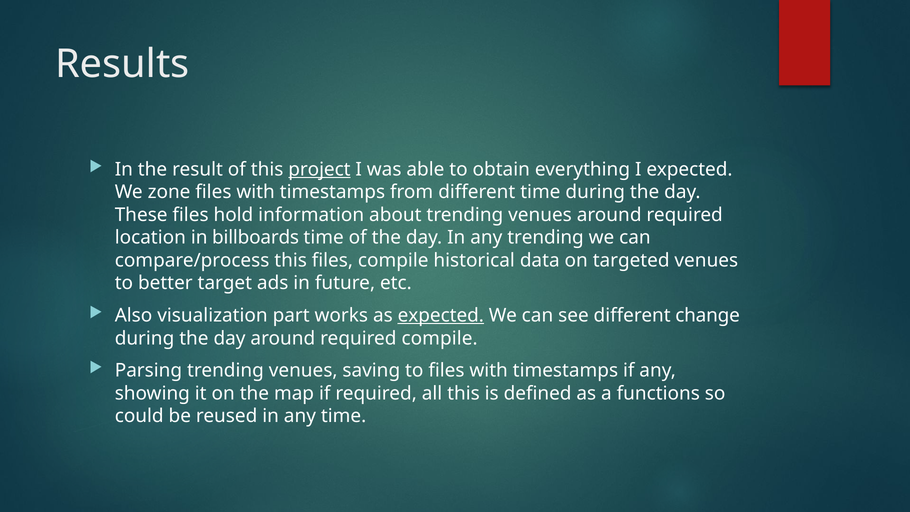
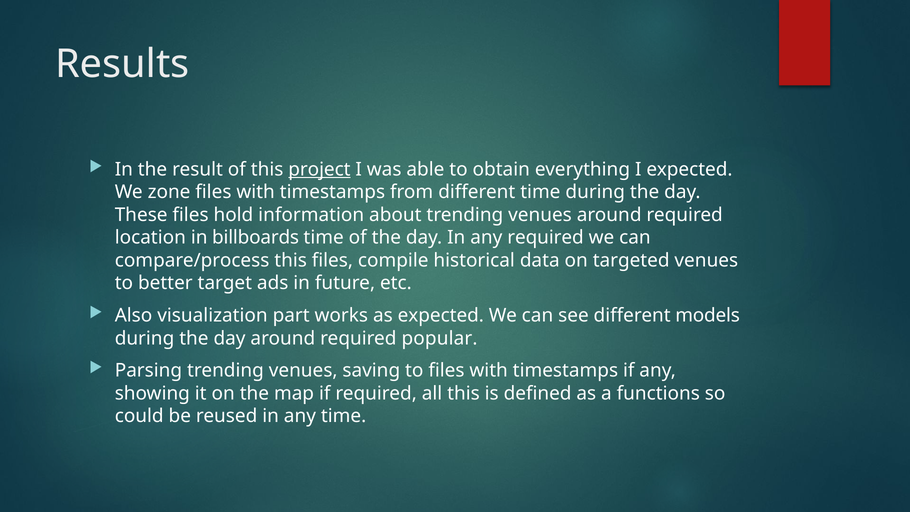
any trending: trending -> required
expected at (441, 315) underline: present -> none
change: change -> models
required compile: compile -> popular
